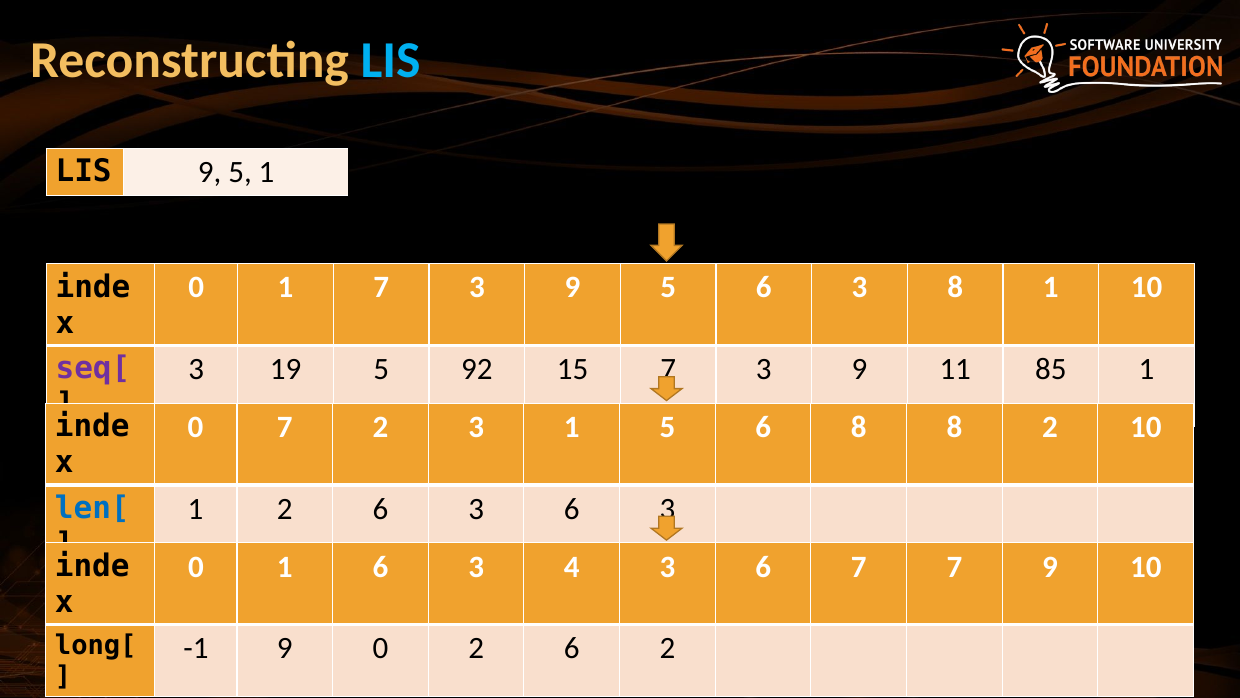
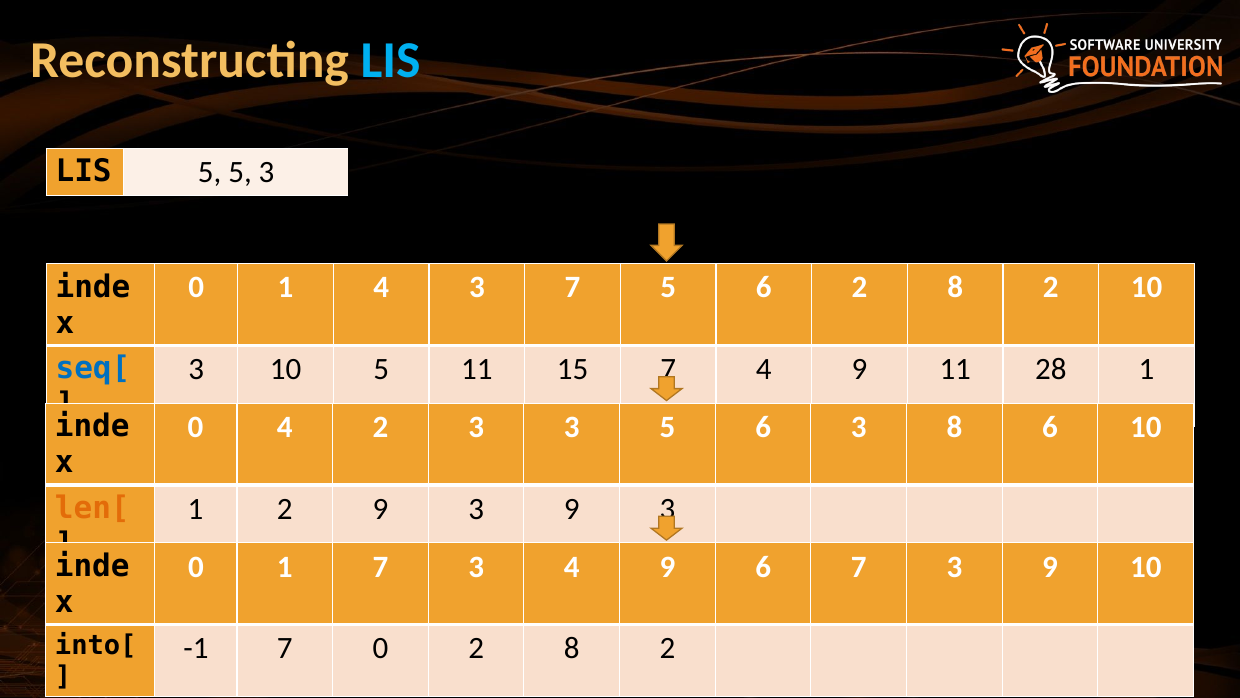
LIS 9: 9 -> 5
5 1: 1 -> 3
1 7: 7 -> 4
9 at (573, 287): 9 -> 7
5 6 3: 3 -> 2
1 at (1051, 287): 1 -> 2
seq[ colour: purple -> blue
3 19: 19 -> 10
5 92: 92 -> 11
3 at (764, 369): 3 -> 4
85: 85 -> 28
0 7: 7 -> 4
3 1: 1 -> 3
6 8: 8 -> 3
8 2: 2 -> 6
len[ colour: blue -> orange
1 2 6: 6 -> 9
6 at (572, 509): 6 -> 9
1 6: 6 -> 7
3 4 3: 3 -> 9
6 7 7: 7 -> 3
long[: long[ -> into[
-1 9: 9 -> 7
0 2 6: 6 -> 8
